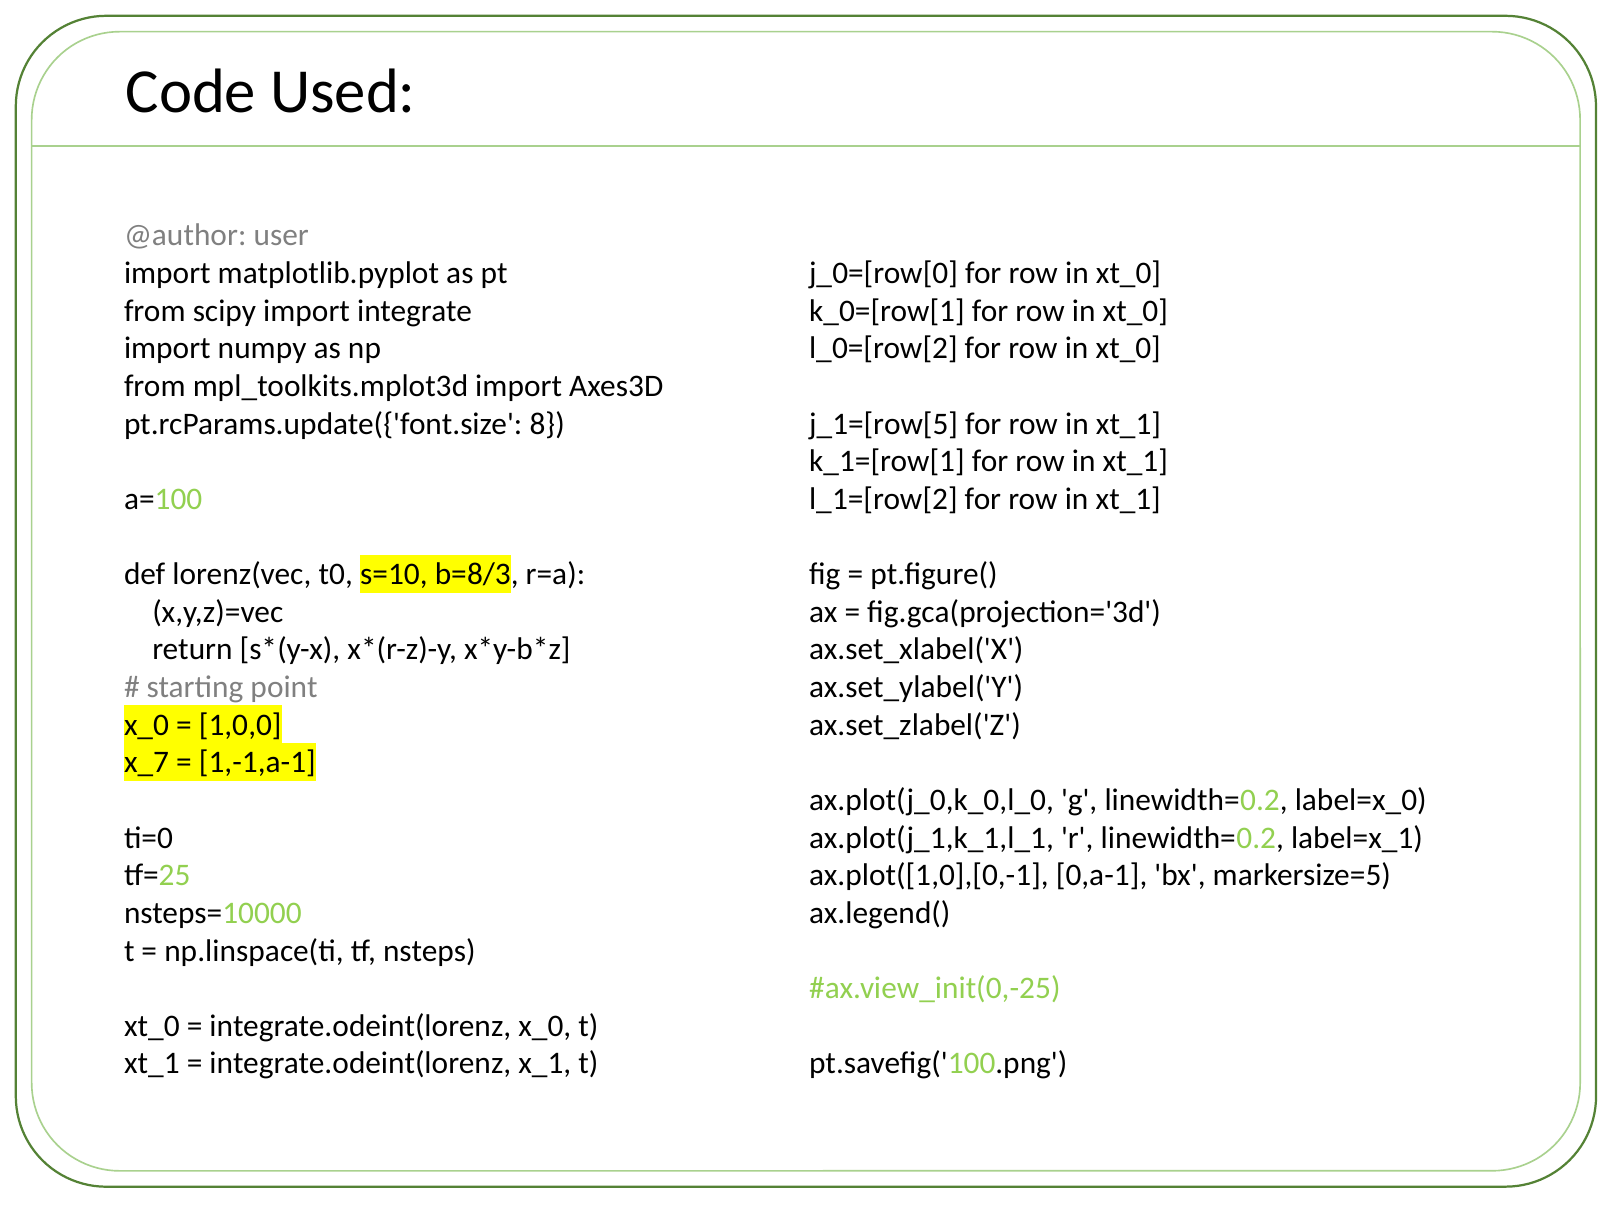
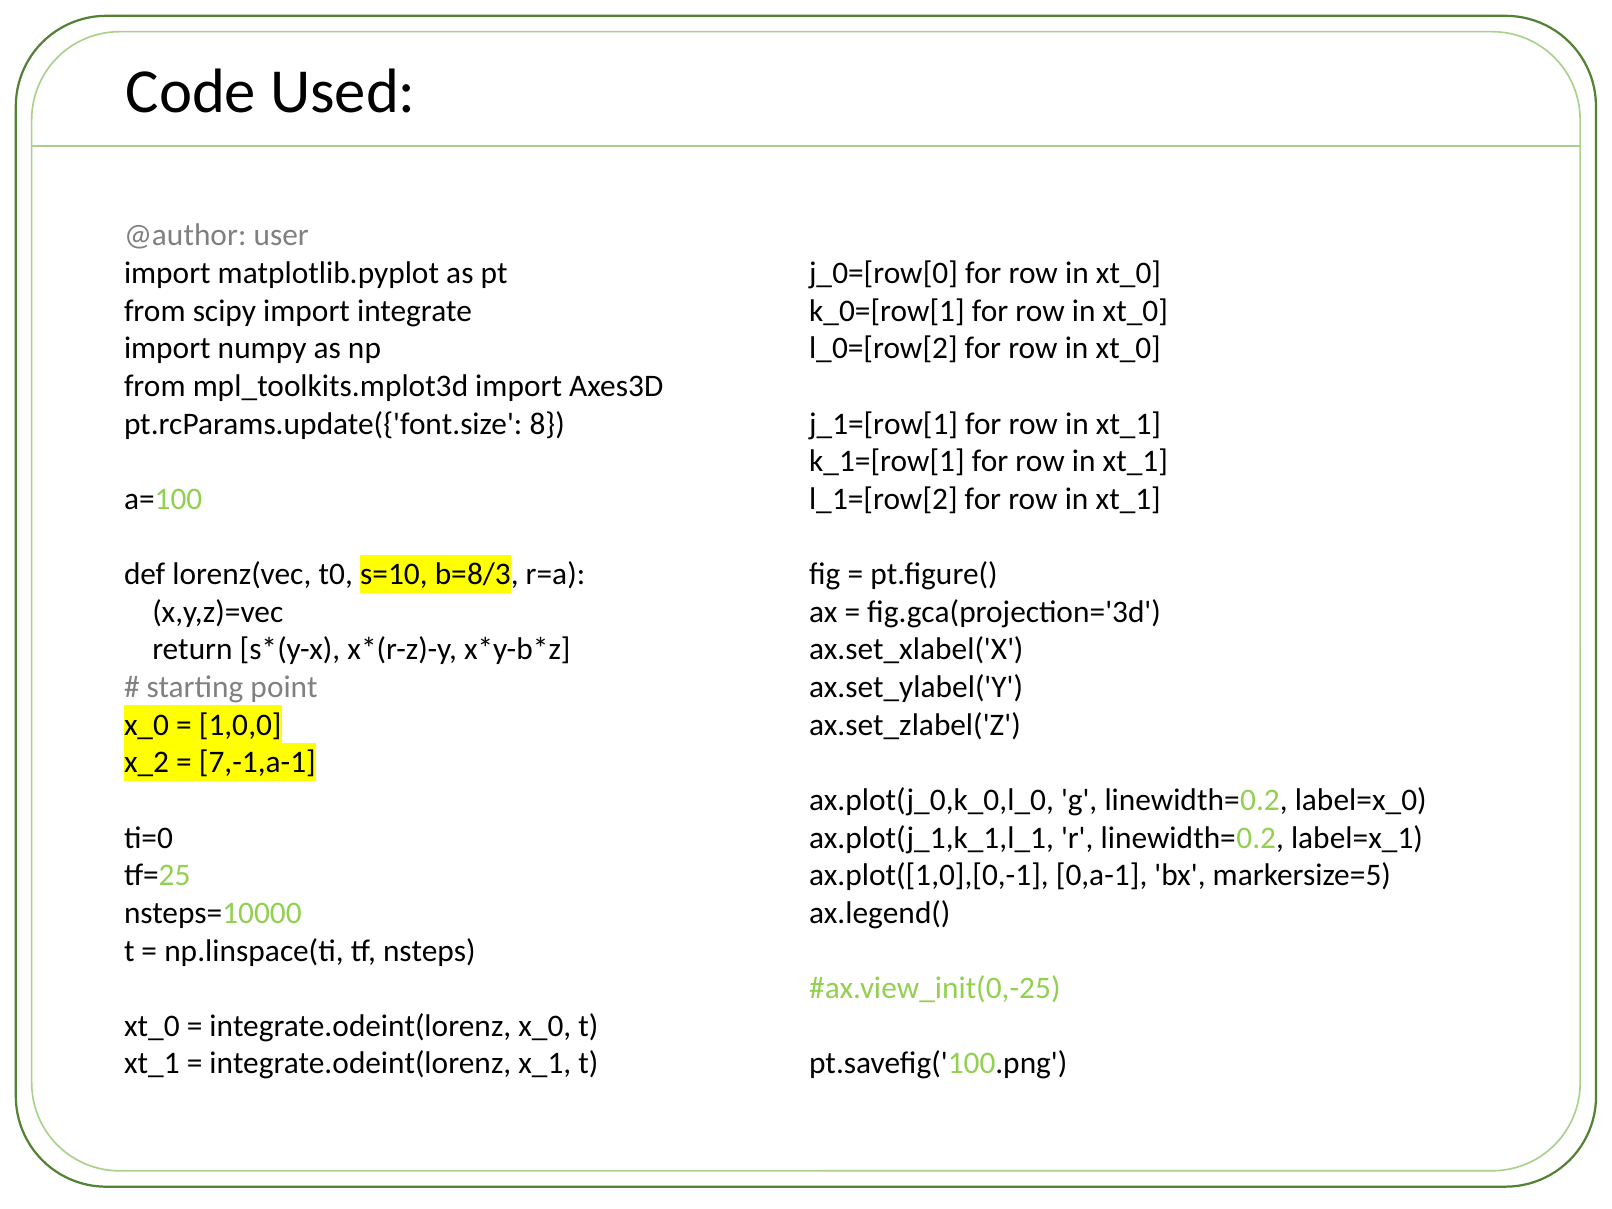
j_1=[row[5: j_1=[row[5 -> j_1=[row[1
x_7: x_7 -> x_2
1,-1,a-1: 1,-1,a-1 -> 7,-1,a-1
